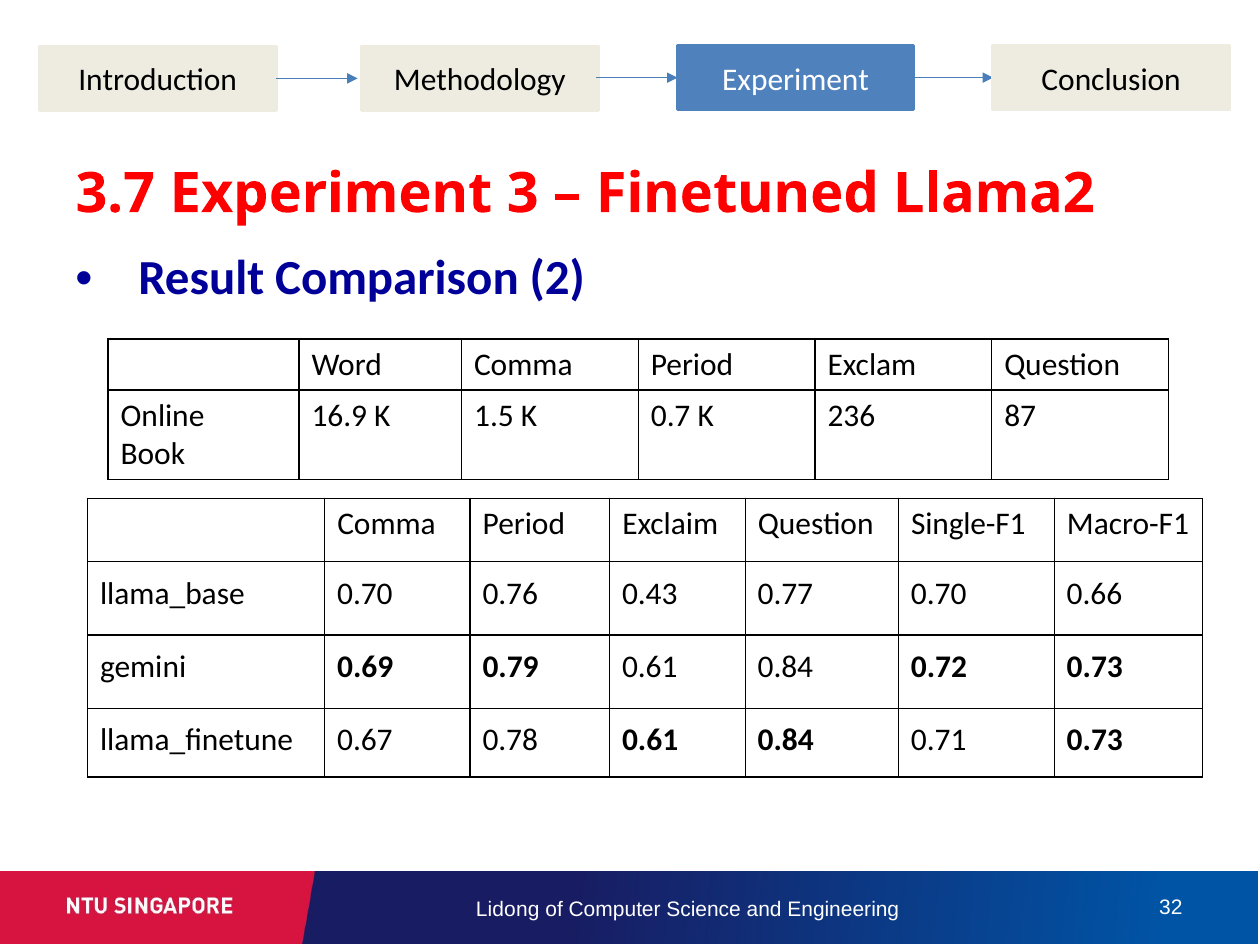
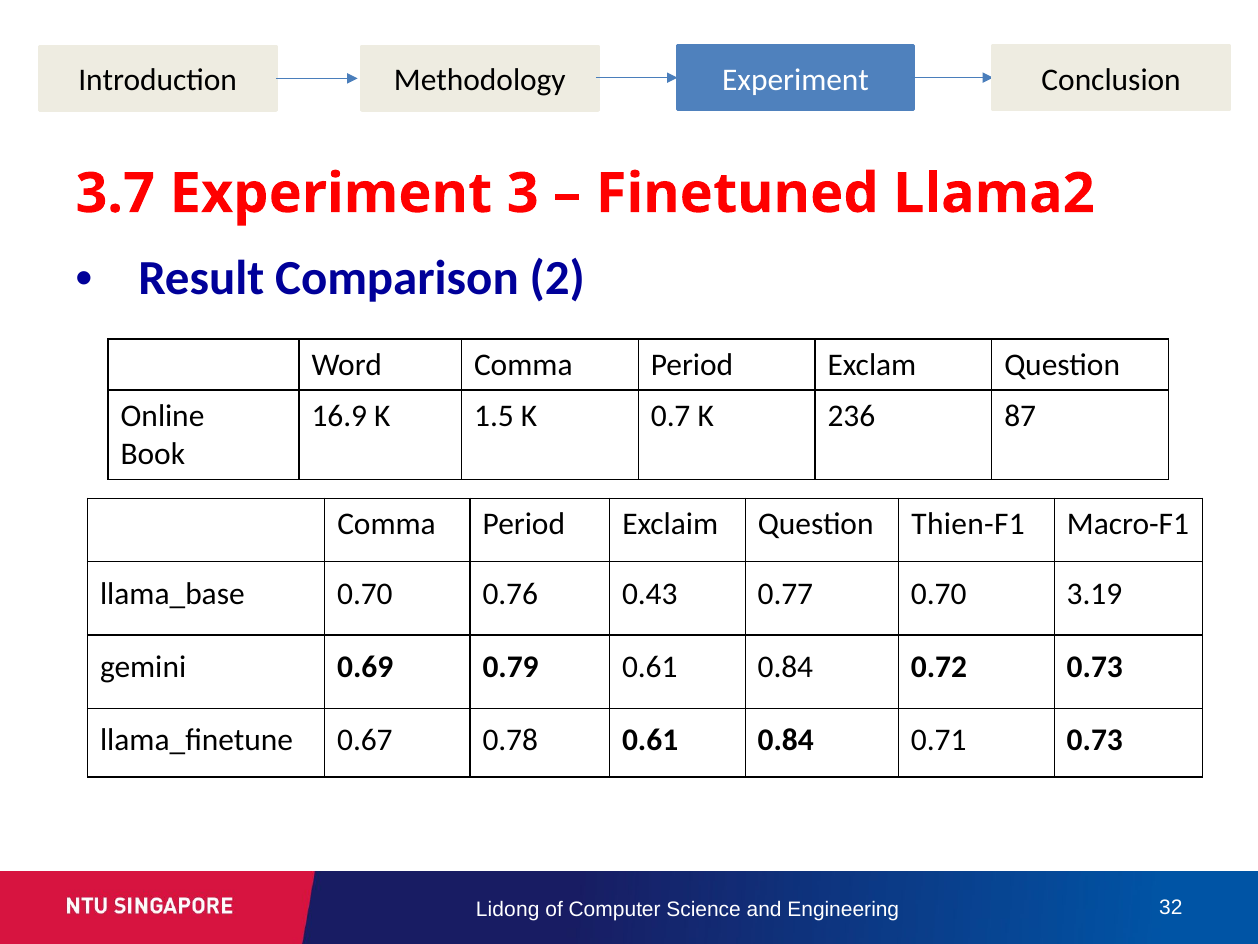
Single-F1: Single-F1 -> Thien-F1
0.66: 0.66 -> 3.19
